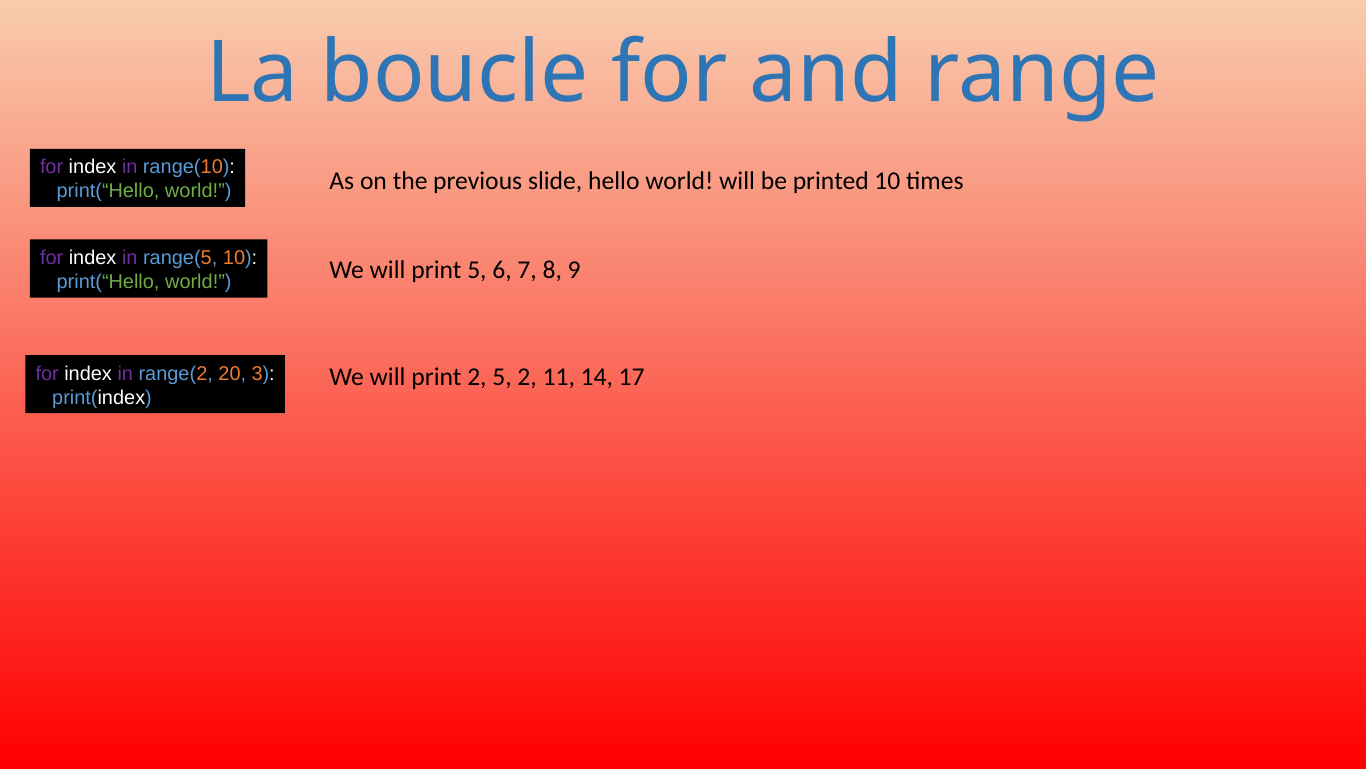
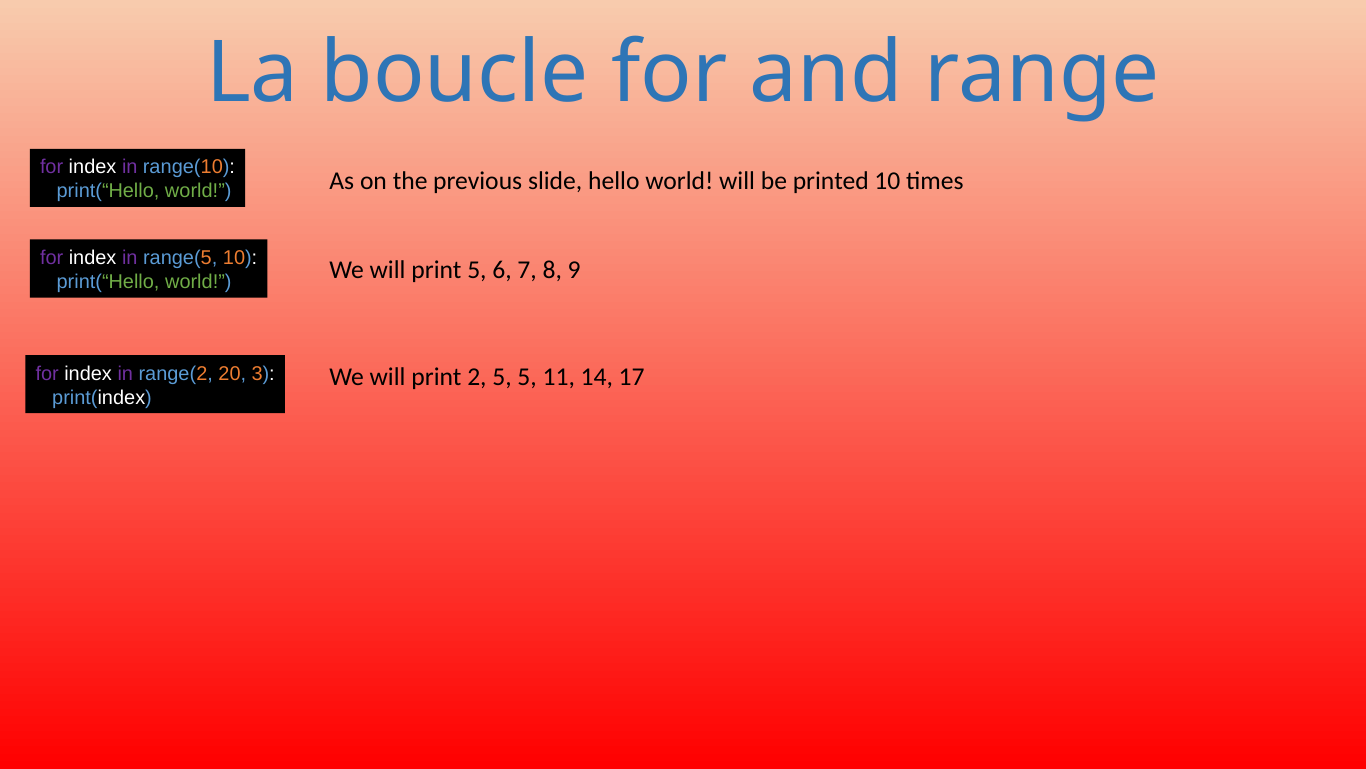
5 2: 2 -> 5
